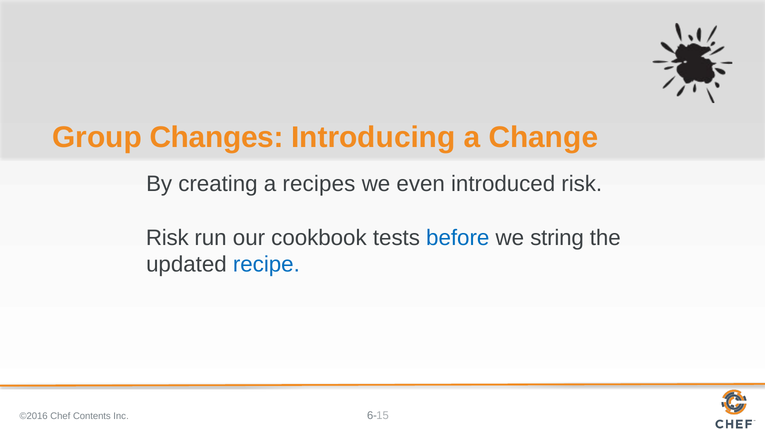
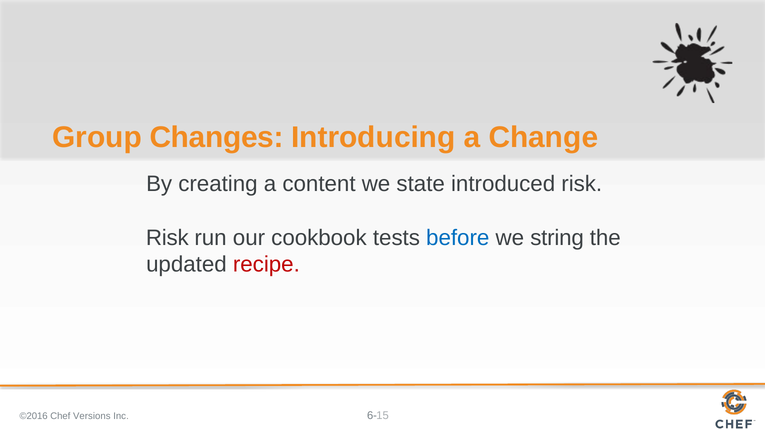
recipes: recipes -> content
even: even -> state
recipe colour: blue -> red
Contents: Contents -> Versions
